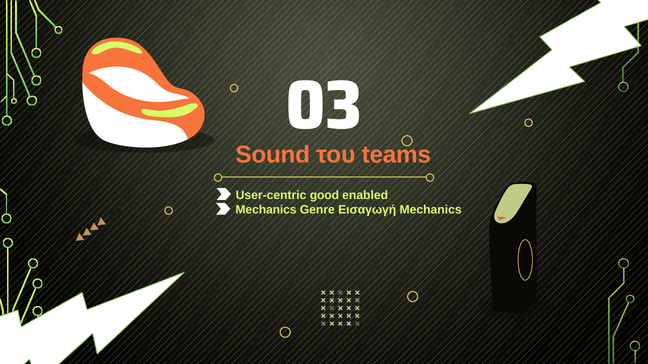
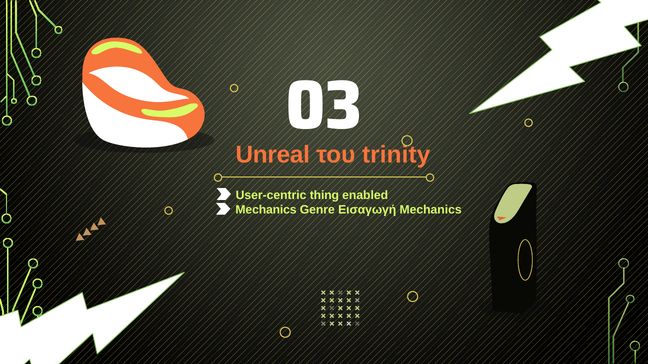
Sound: Sound -> Unreal
teams: teams -> trinity
good: good -> thing
